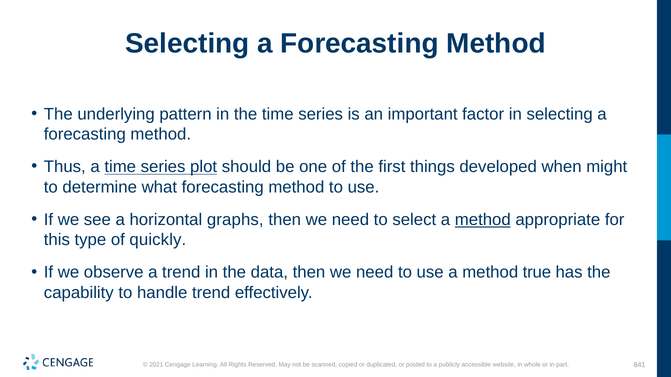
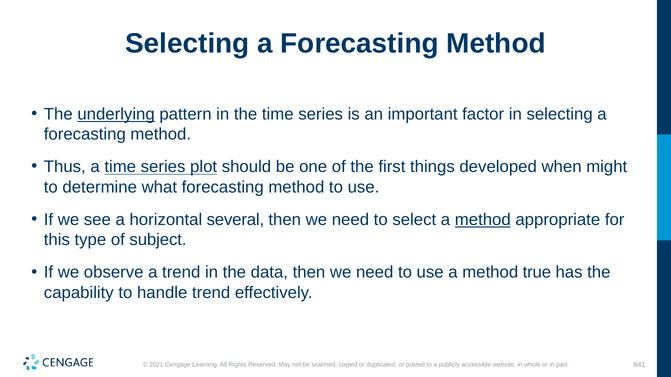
underlying underline: none -> present
graphs: graphs -> several
quickly: quickly -> subject
